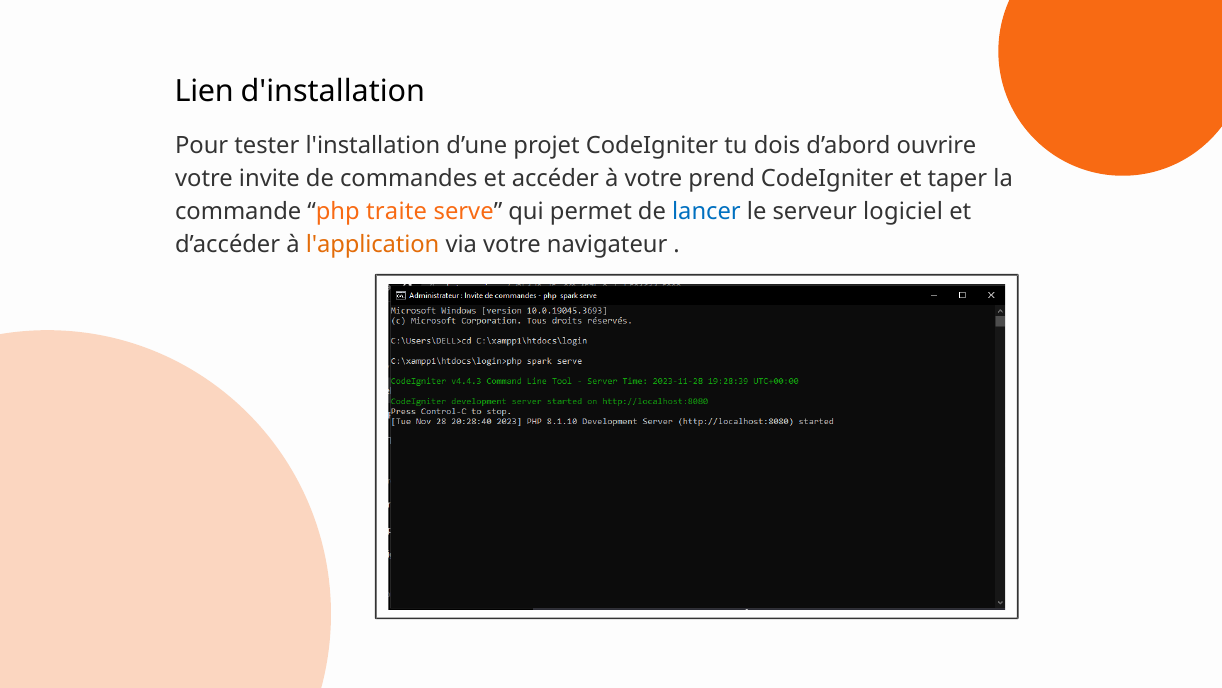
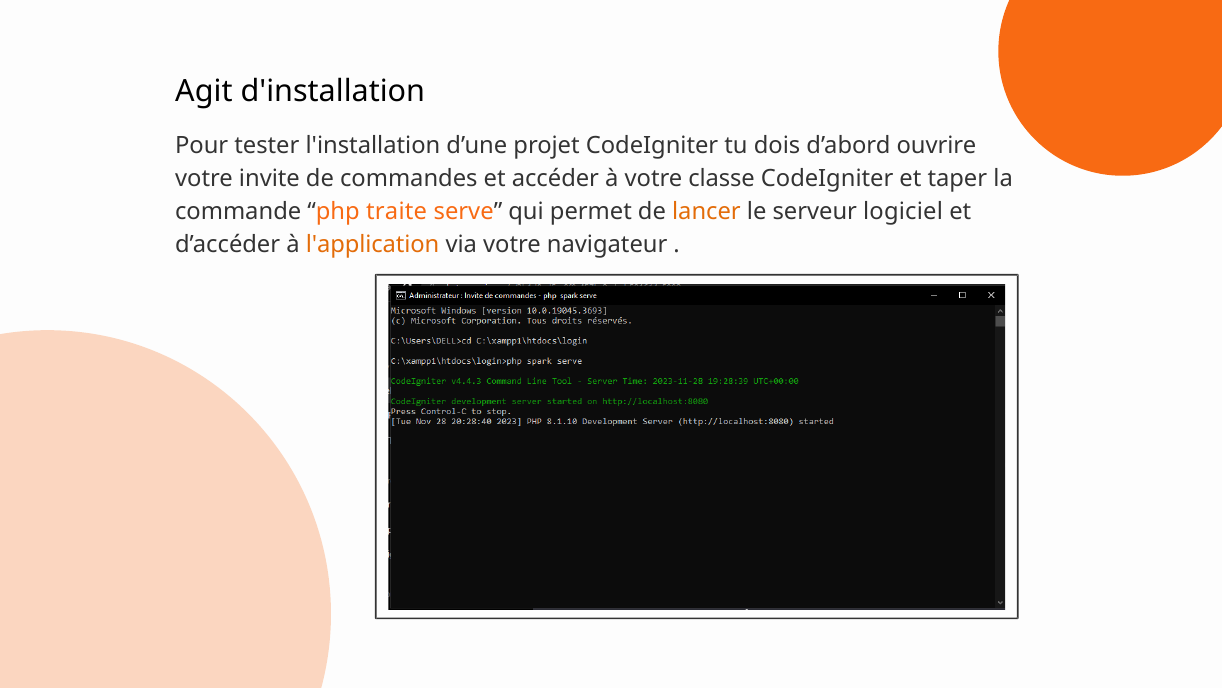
Lien: Lien -> Agit
prend: prend -> classe
lancer colour: blue -> orange
